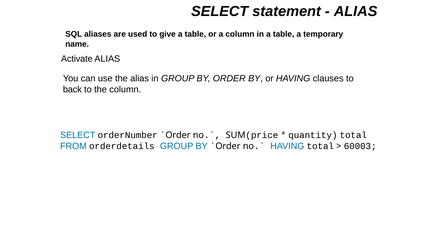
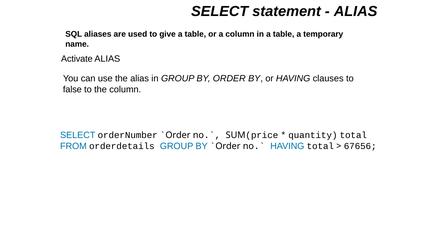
back: back -> false
60003: 60003 -> 67656
